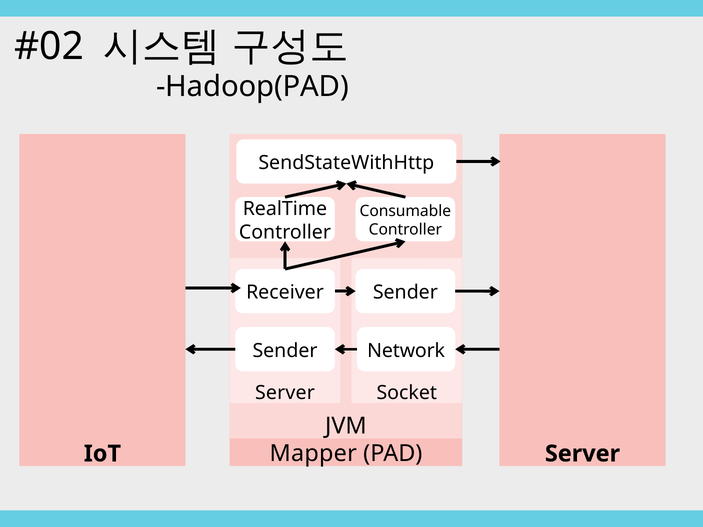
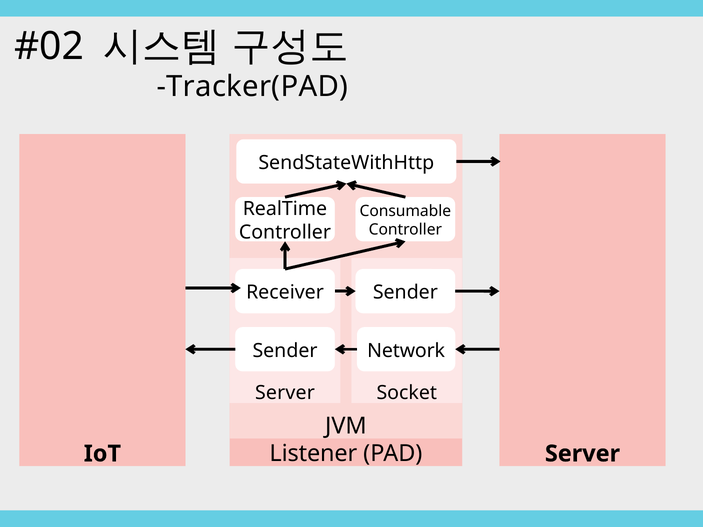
Hadoop(PAD: Hadoop(PAD -> Tracker(PAD
Mapper: Mapper -> Listener
